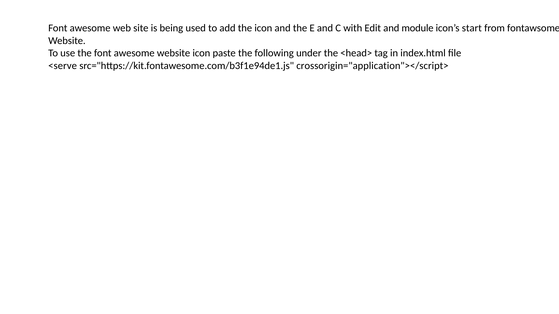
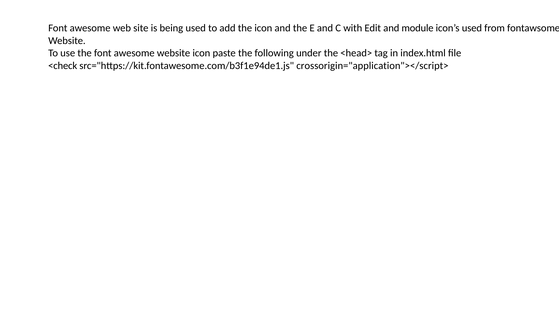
icon’s start: start -> used
<serve: <serve -> <check
